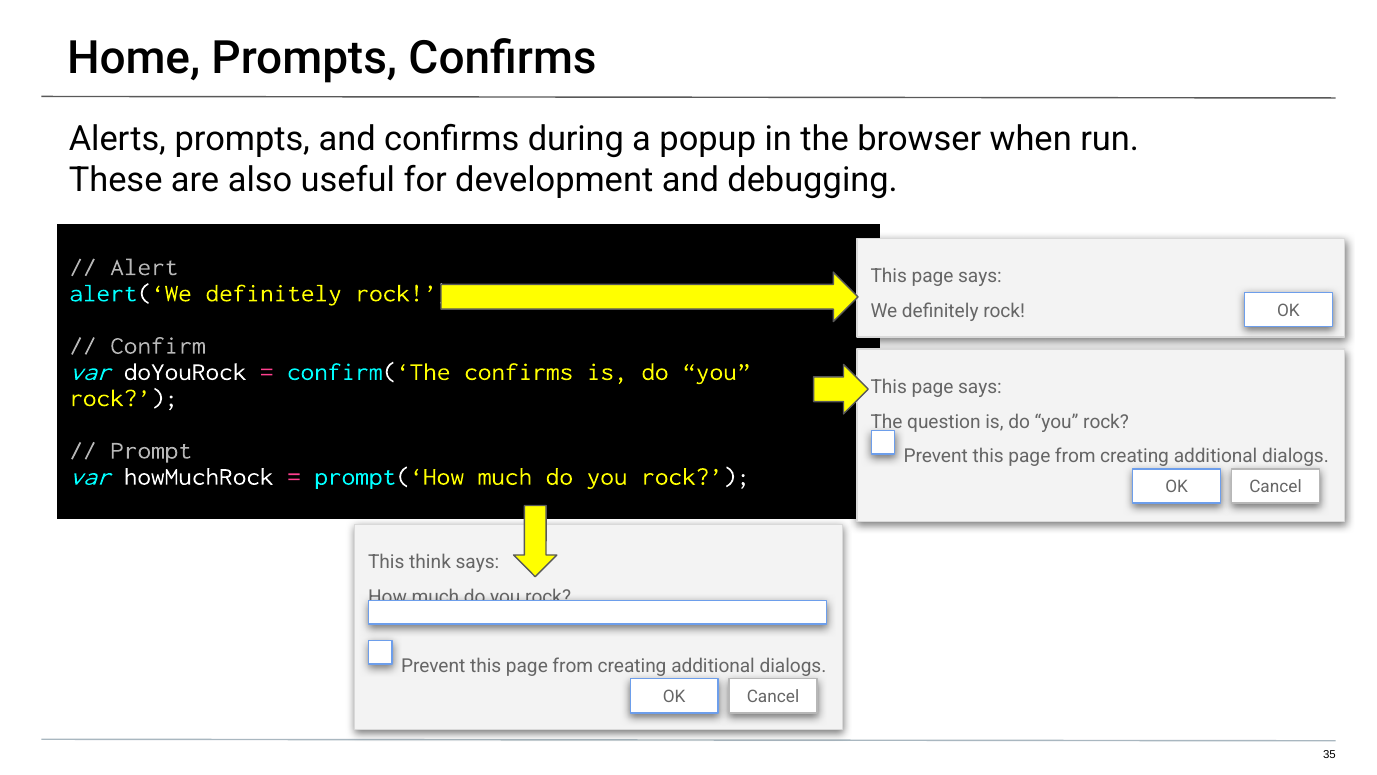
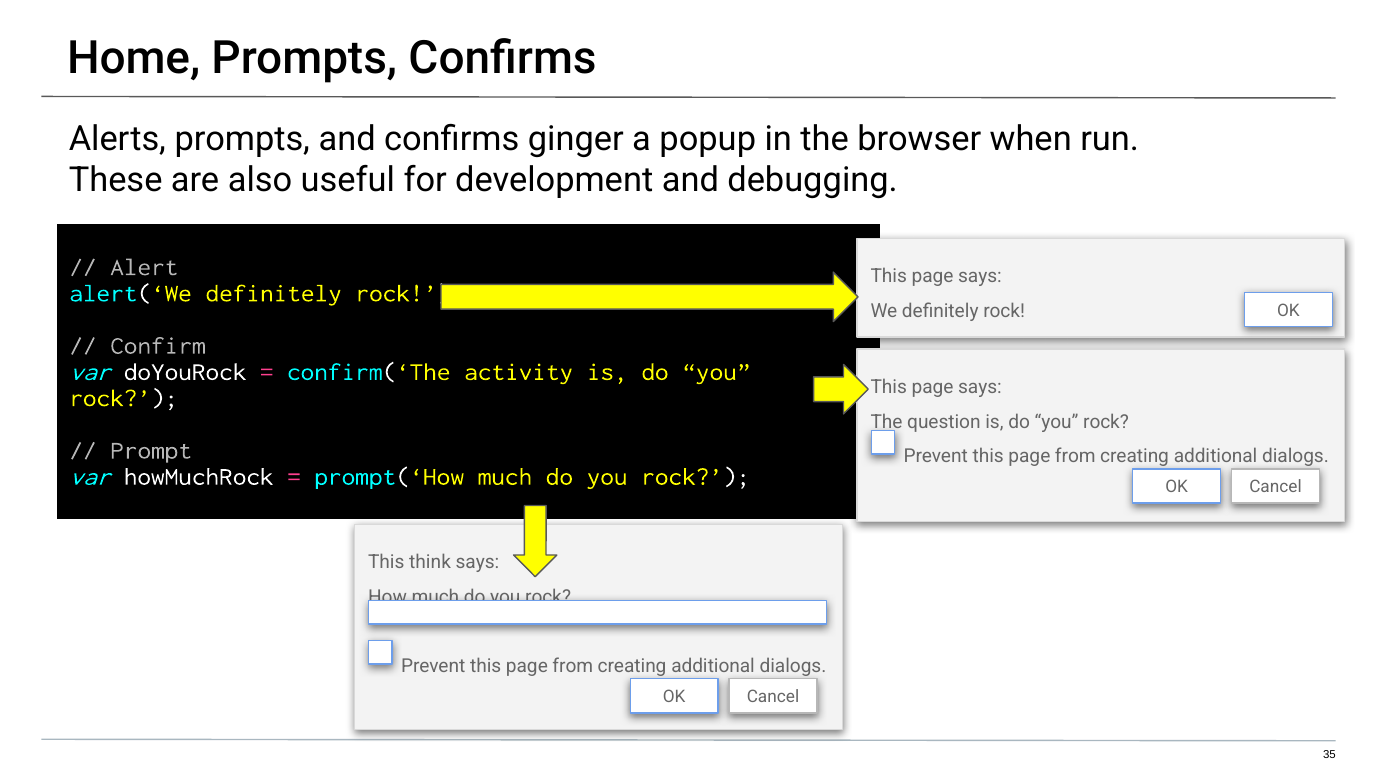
during: during -> ginger
confirm(‘The confirms: confirms -> activity
